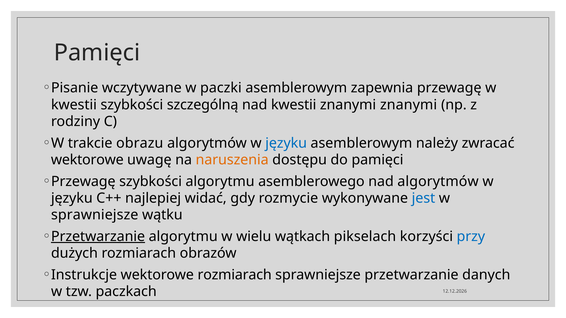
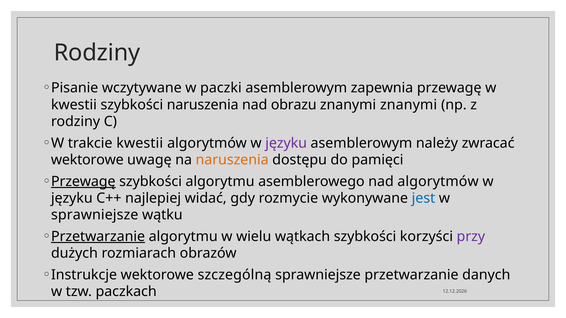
Pamięci at (97, 53): Pamięci -> Rodziny
szybkości szczególną: szczególną -> naruszenia
nad kwestii: kwestii -> obrazu
trakcie obrazu: obrazu -> kwestii
języku at (286, 143) colour: blue -> purple
Przewagę at (83, 182) underline: none -> present
wątkach pikselach: pikselach -> szybkości
przy colour: blue -> purple
wektorowe rozmiarach: rozmiarach -> szczególną
